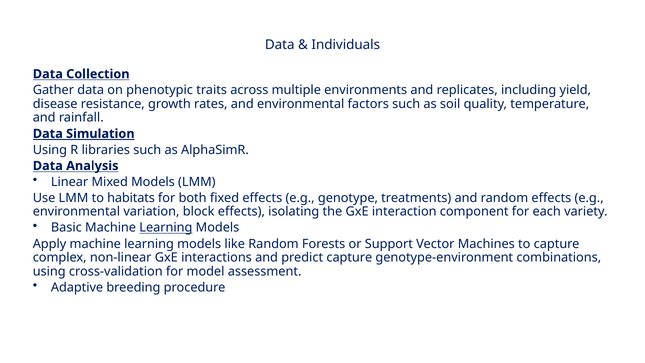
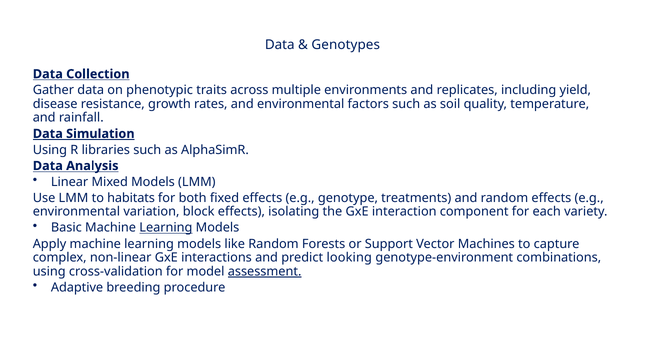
Individuals: Individuals -> Genotypes
predict capture: capture -> looking
assessment underline: none -> present
